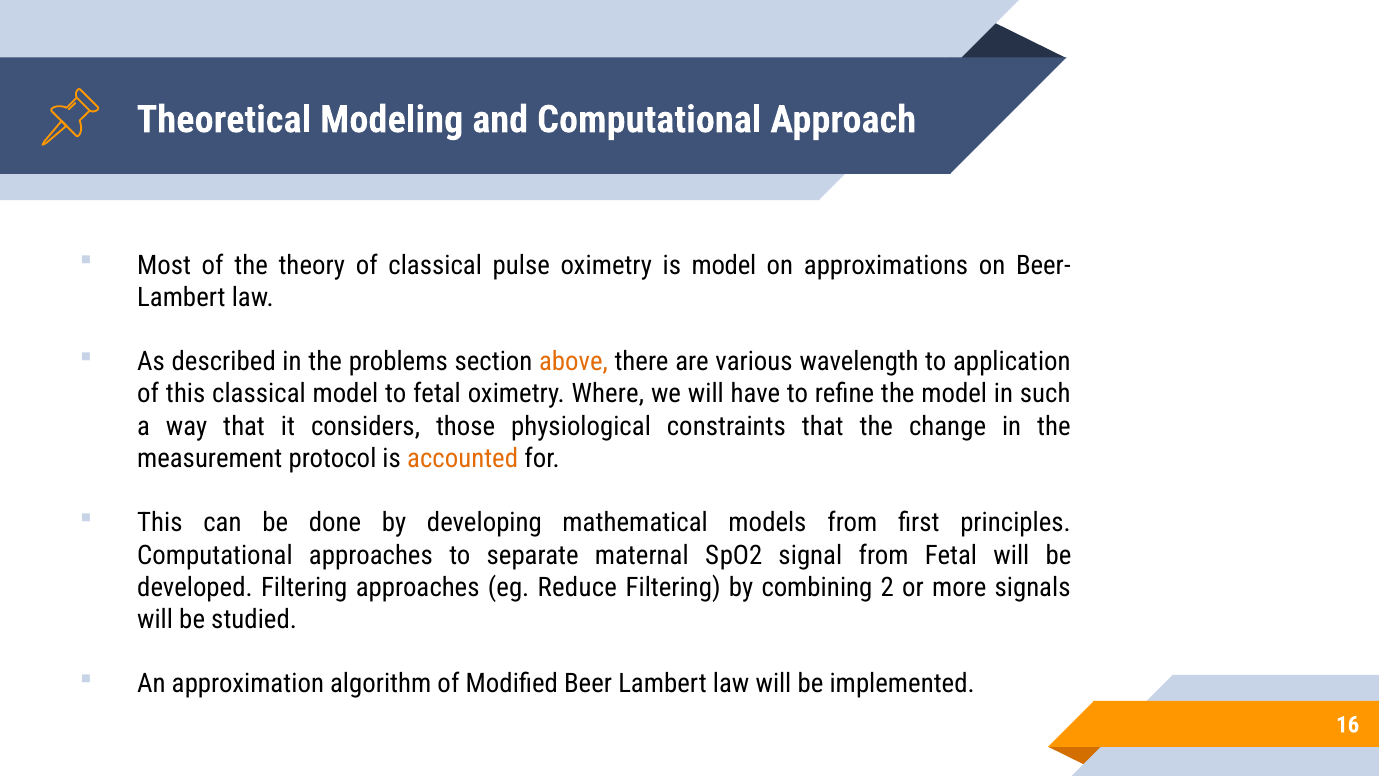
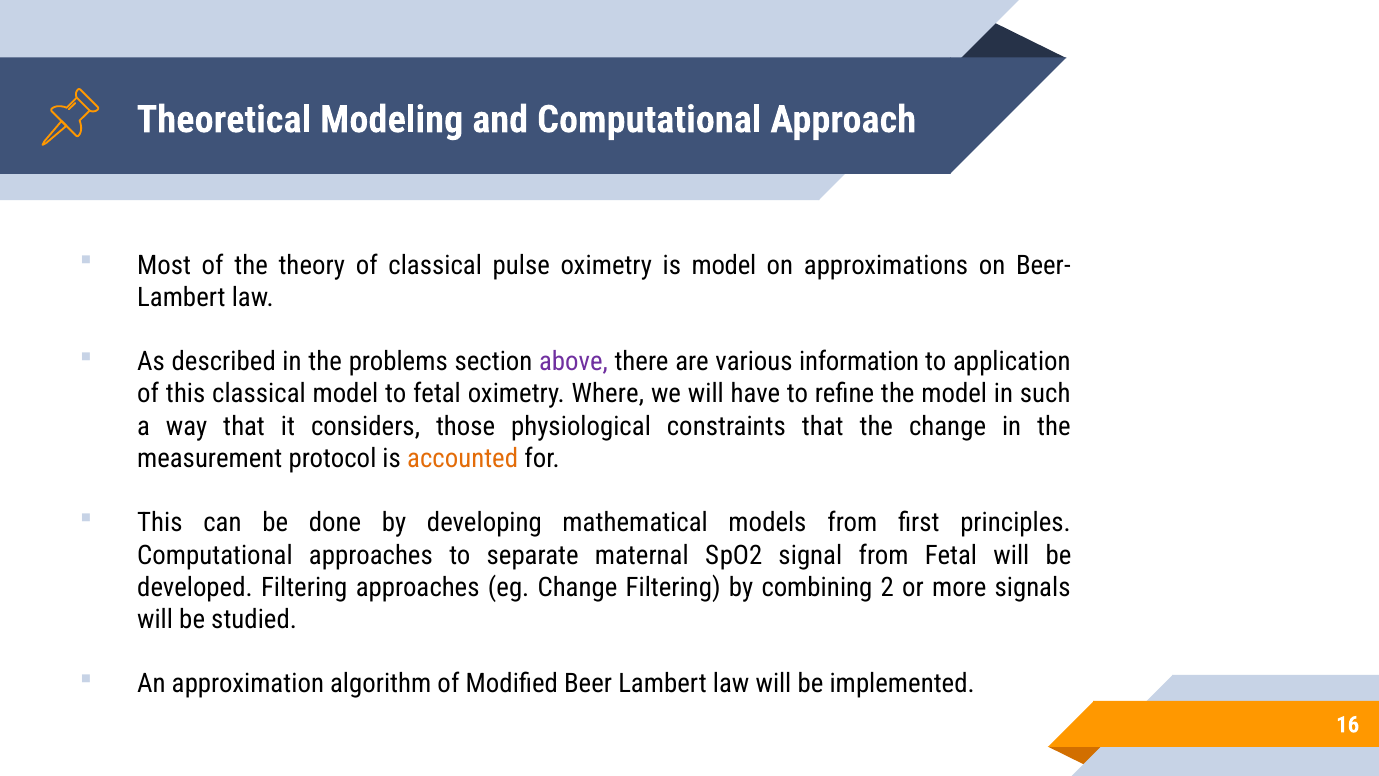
above colour: orange -> purple
wavelength: wavelength -> information
eg Reduce: Reduce -> Change
